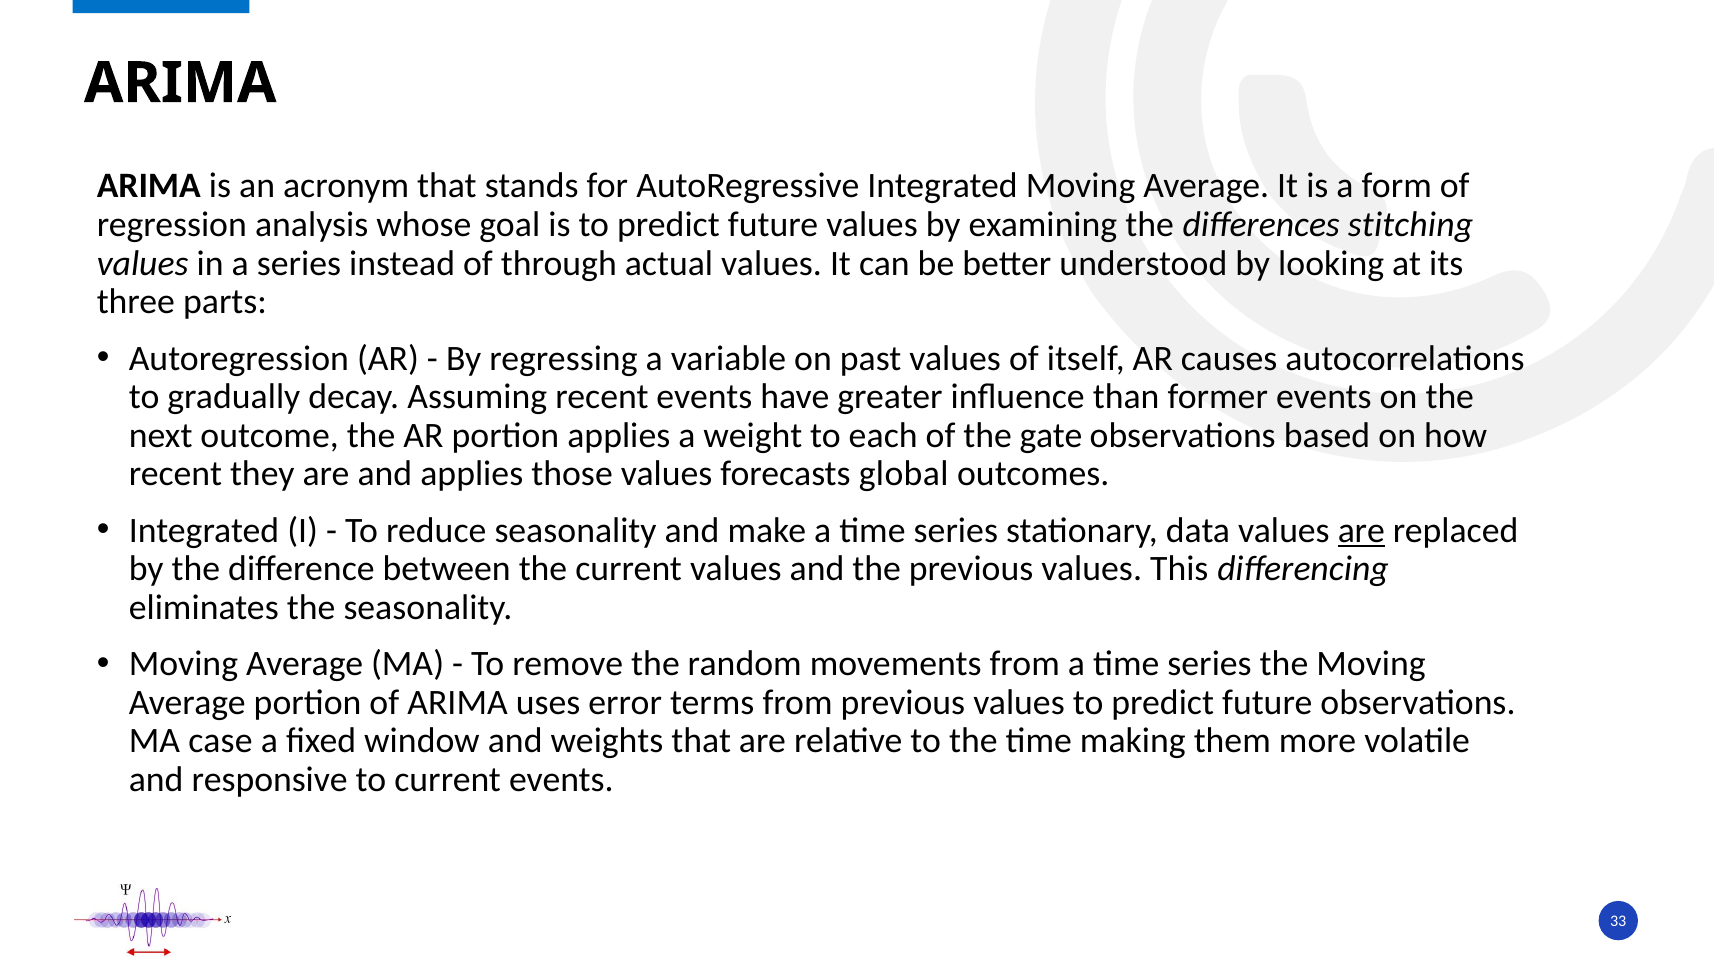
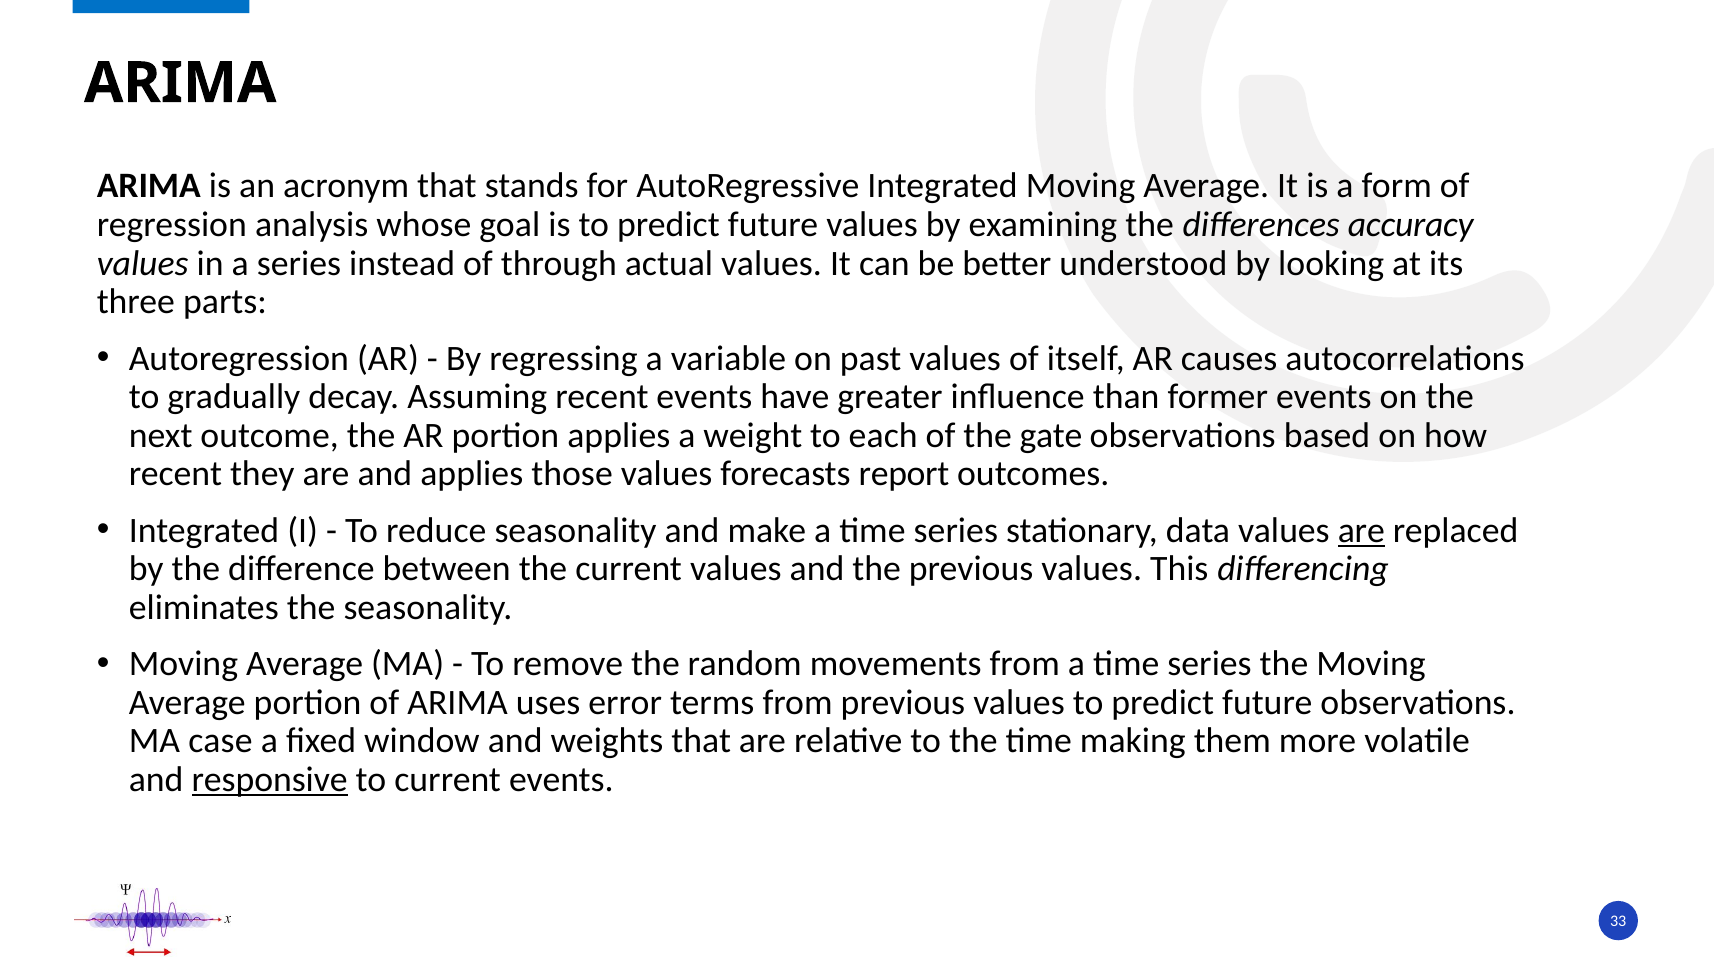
stitching: stitching -> accuracy
global: global -> report
responsive underline: none -> present
